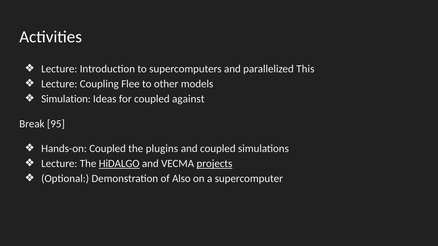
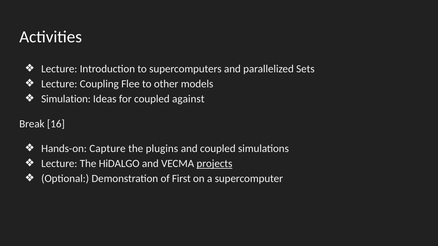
This: This -> Sets
95: 95 -> 16
Hands-on Coupled: Coupled -> Capture
HiDALGO underline: present -> none
Also: Also -> First
